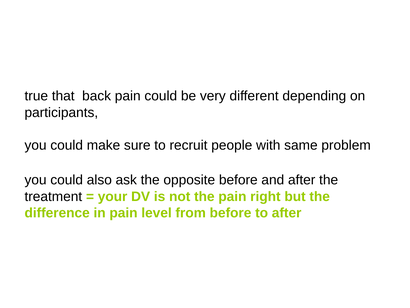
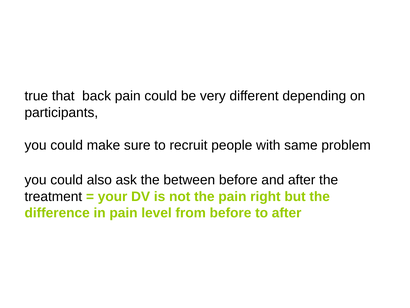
opposite: opposite -> between
